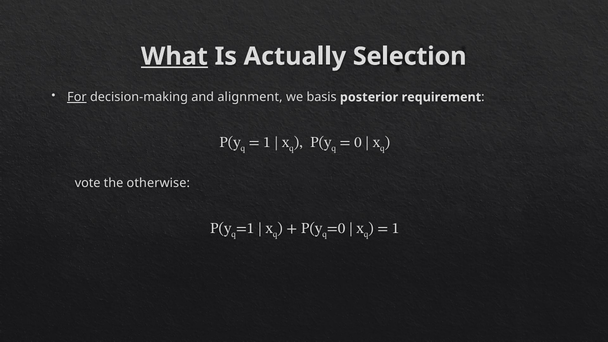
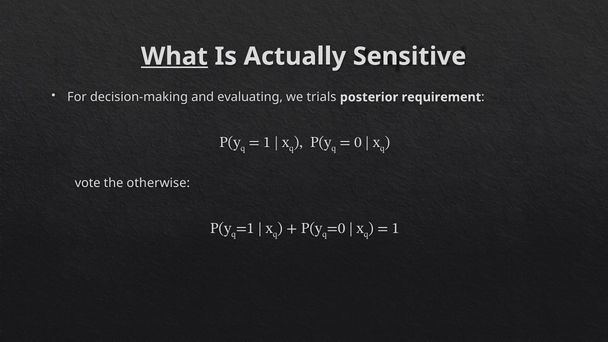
Selection: Selection -> Sensitive
For underline: present -> none
alignment: alignment -> evaluating
basis: basis -> trials
